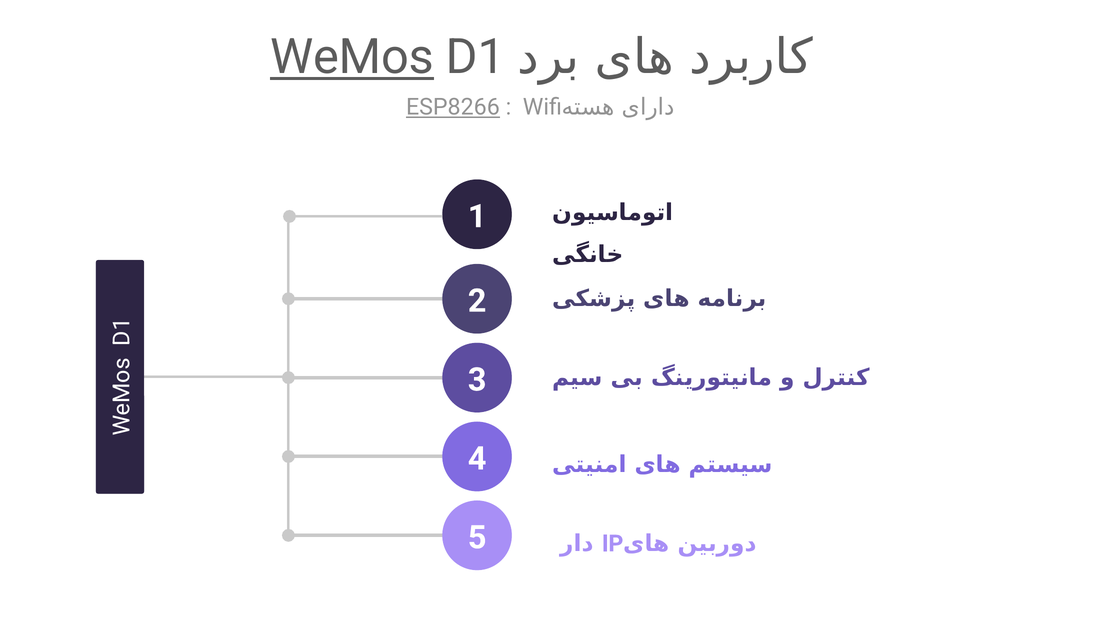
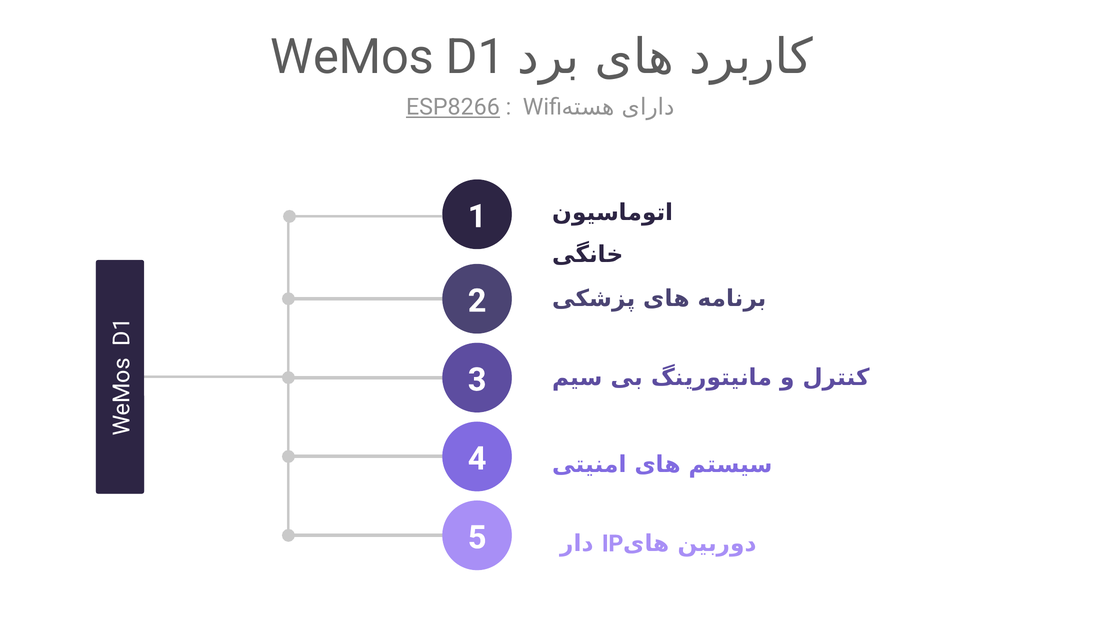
WeMos underline: present -> none
